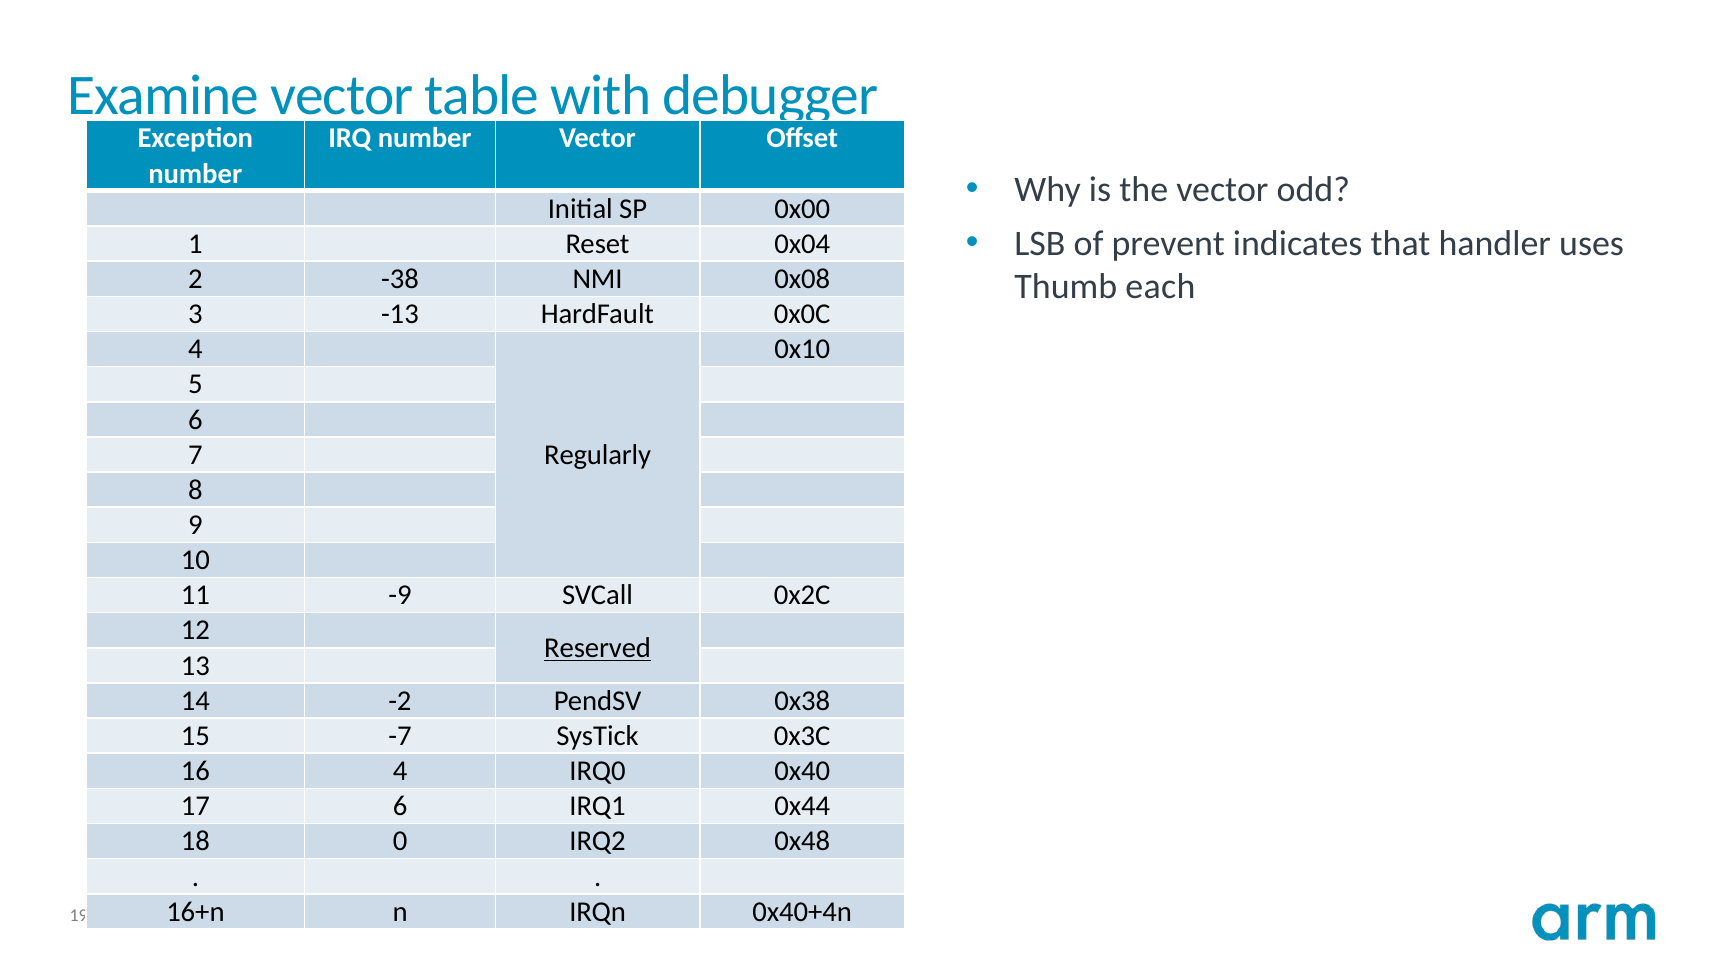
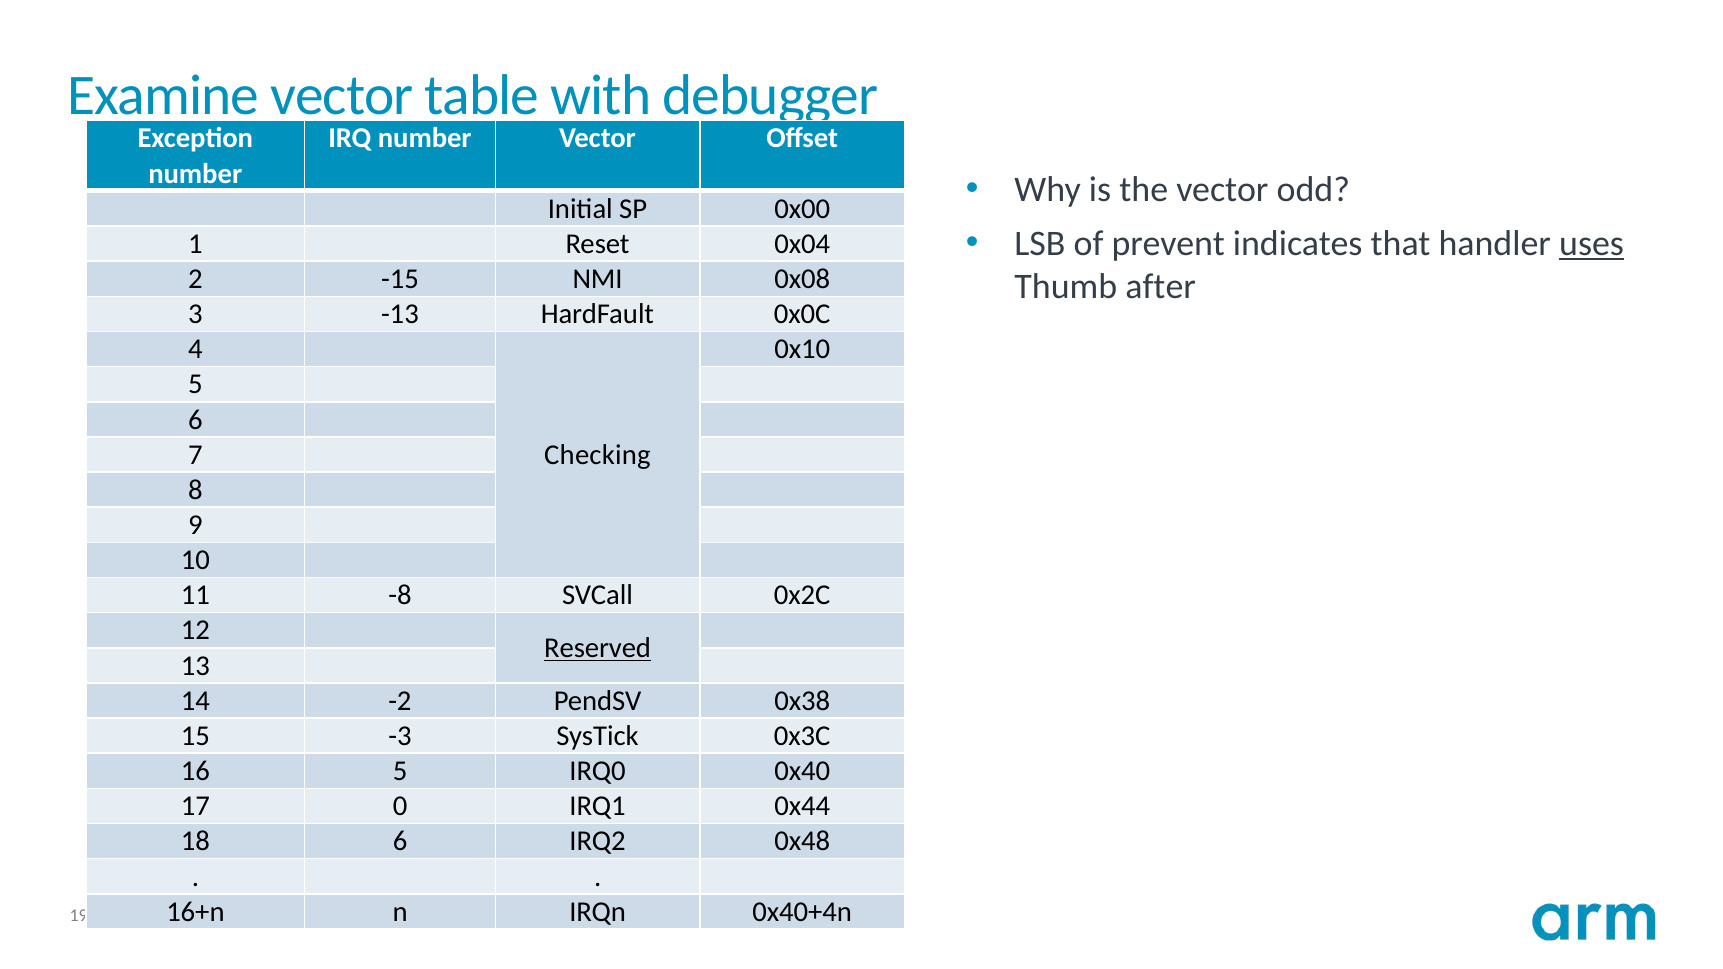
uses underline: none -> present
-38: -38 -> -15
each: each -> after
Regularly: Regularly -> Checking
-9: -9 -> -8
-7: -7 -> -3
16 4: 4 -> 5
17 6: 6 -> 0
18 0: 0 -> 6
